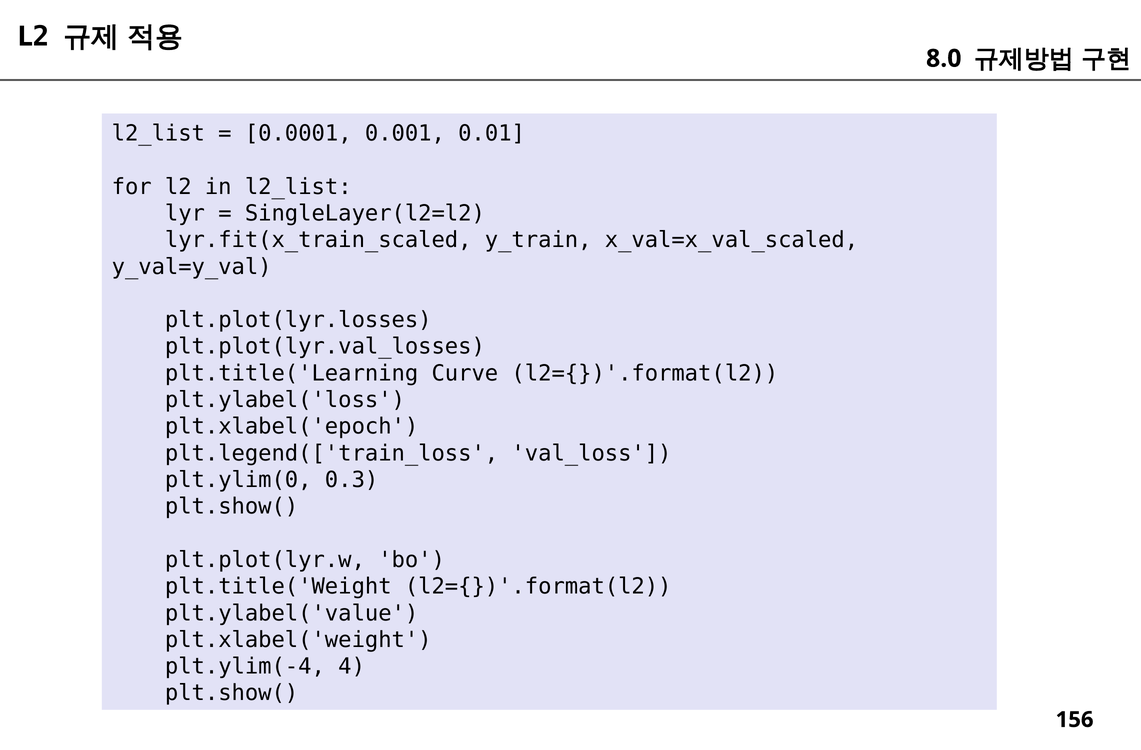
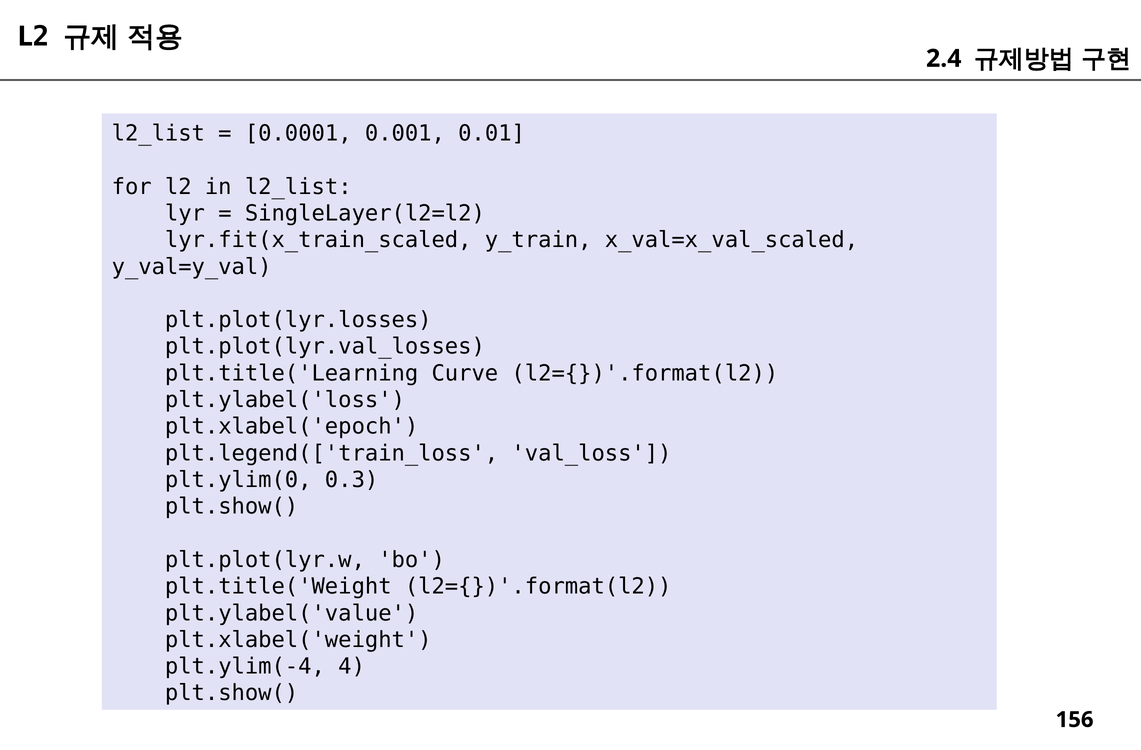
8.0: 8.0 -> 2.4
